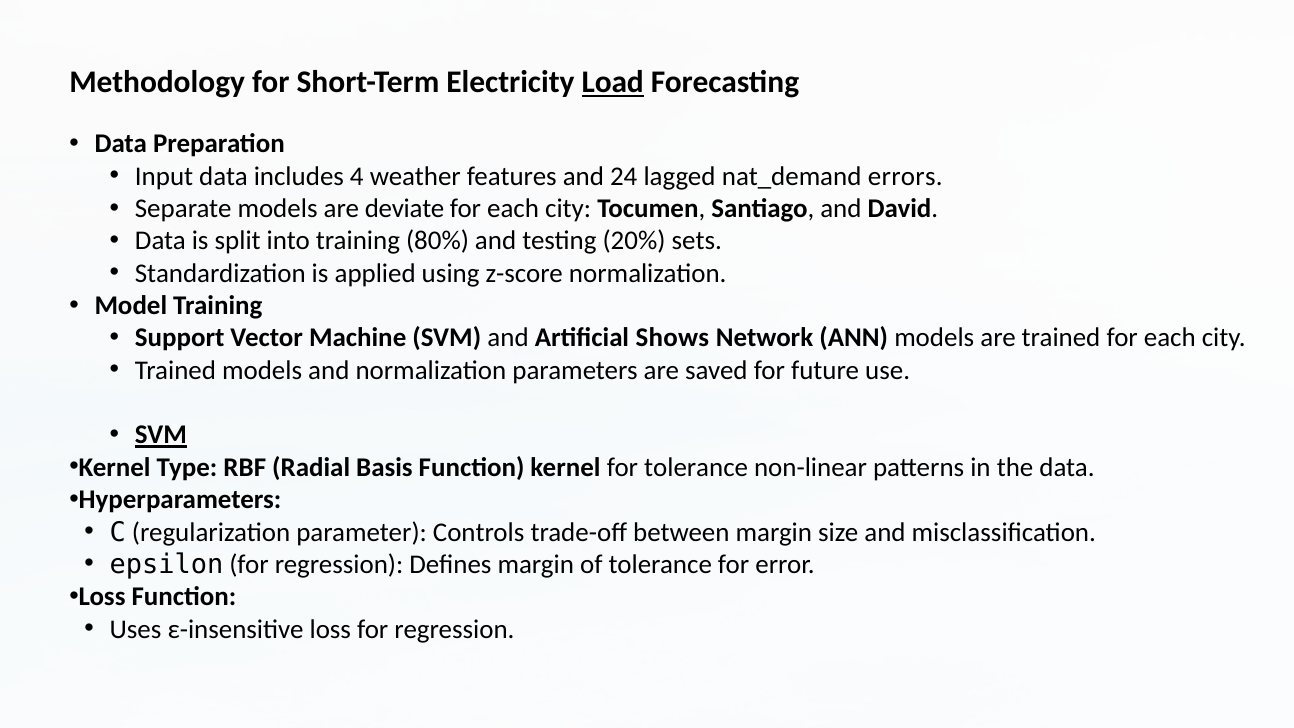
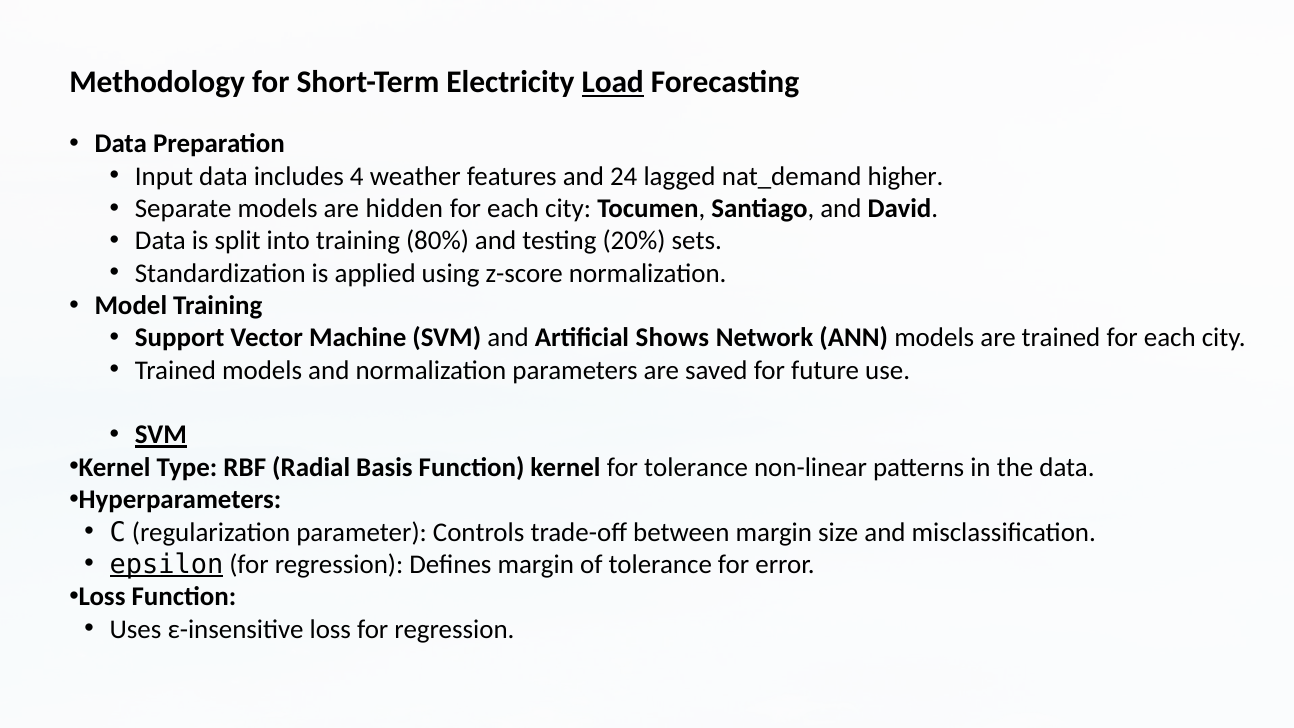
errors: errors -> higher
deviate: deviate -> hidden
epsilon underline: none -> present
